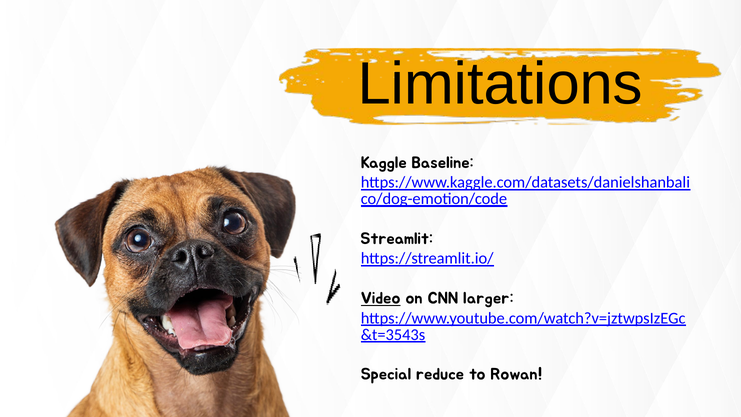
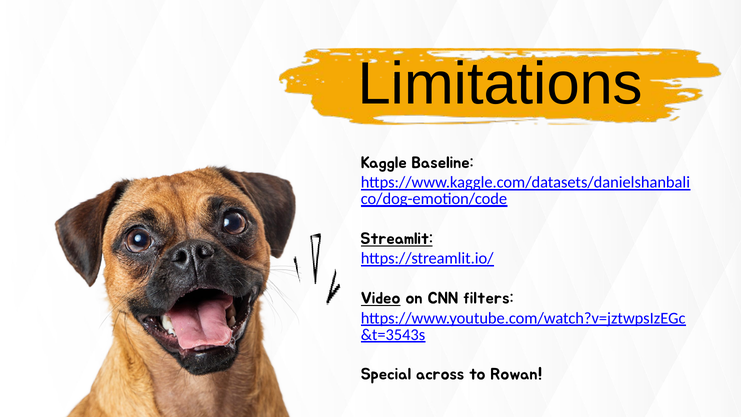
Streamlit underline: none -> present
larger: larger -> filters
reduce: reduce -> across
